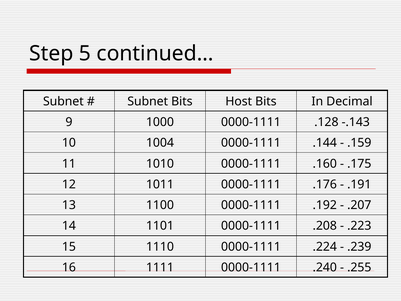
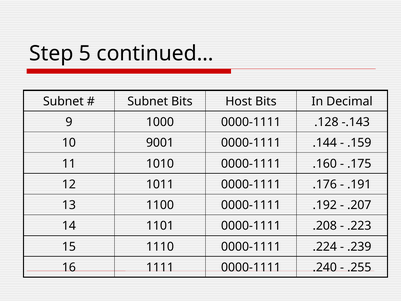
1004: 1004 -> 9001
